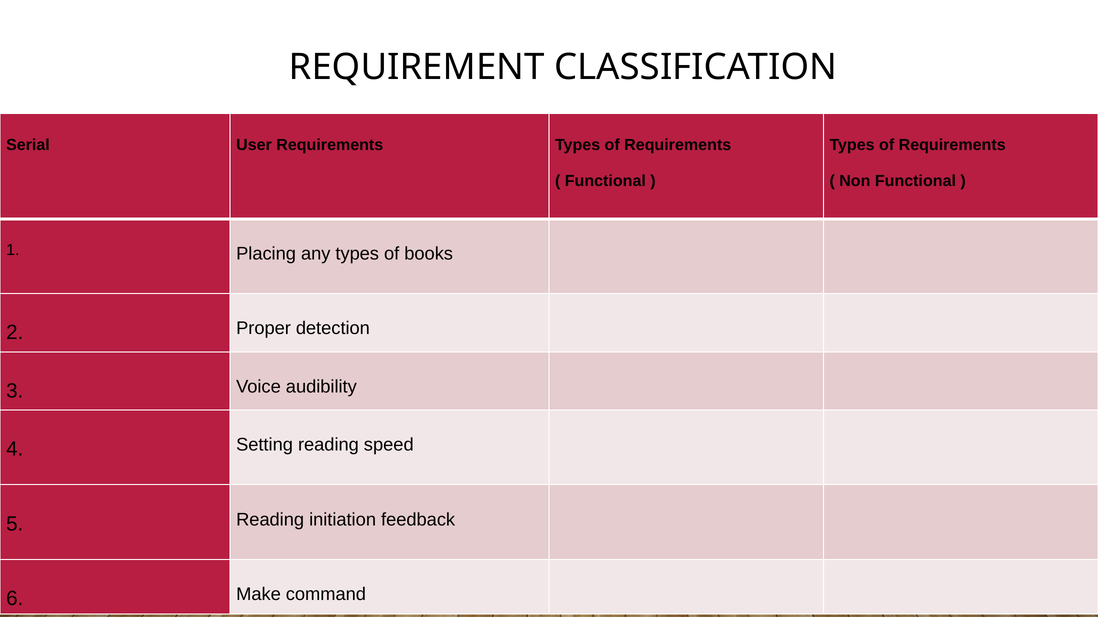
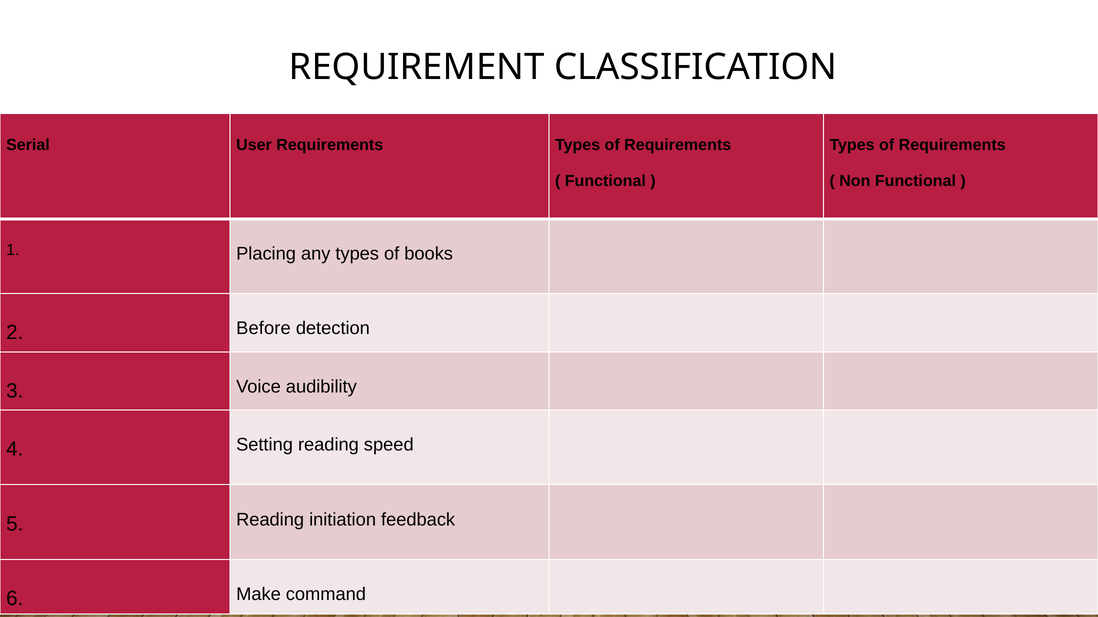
Proper: Proper -> Before
